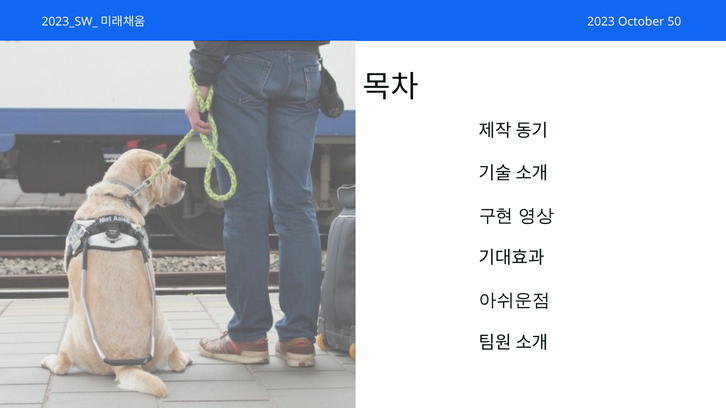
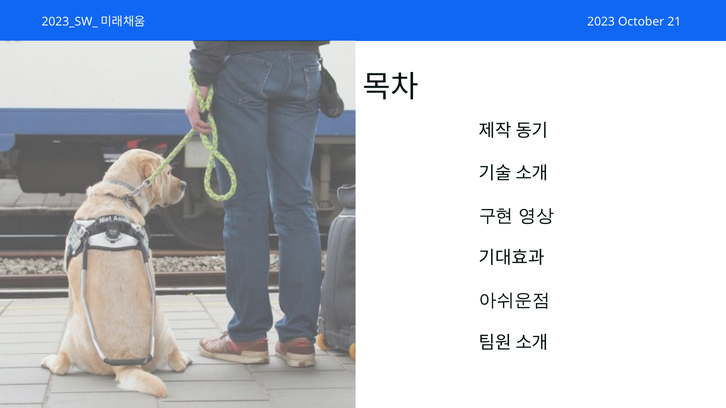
50: 50 -> 21
